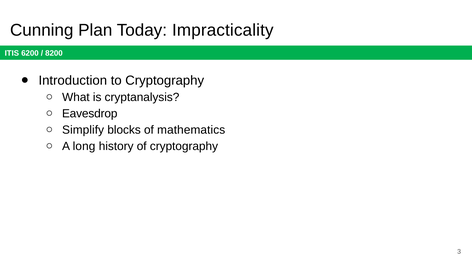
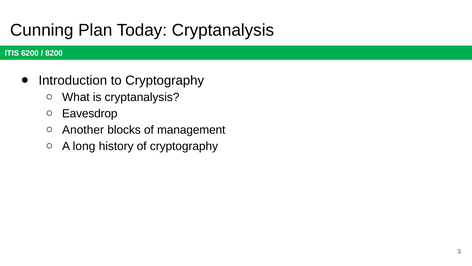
Today Impracticality: Impracticality -> Cryptanalysis
Simplify: Simplify -> Another
mathematics: mathematics -> management
